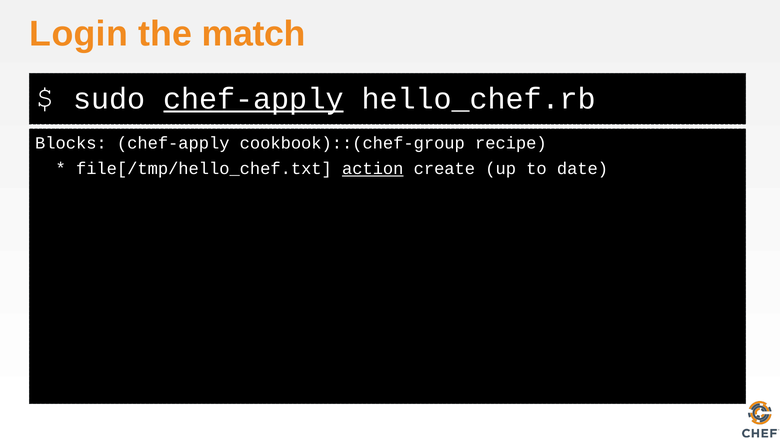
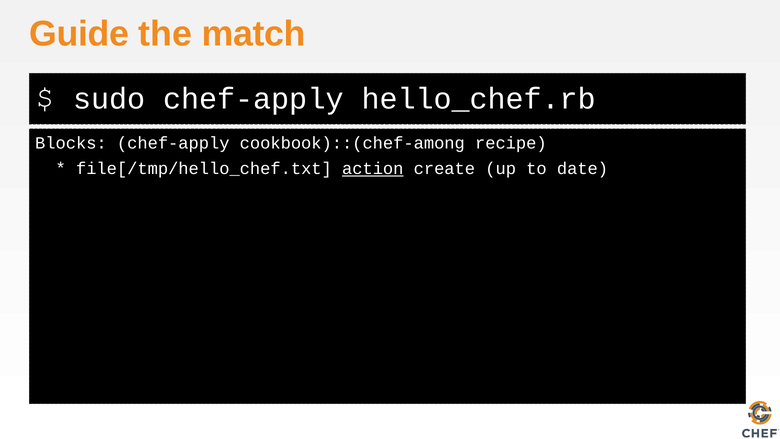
Login: Login -> Guide
chef-apply at (253, 99) underline: present -> none
cookbook)::(chef-group: cookbook)::(chef-group -> cookbook)::(chef-among
